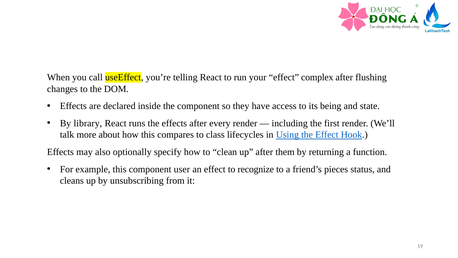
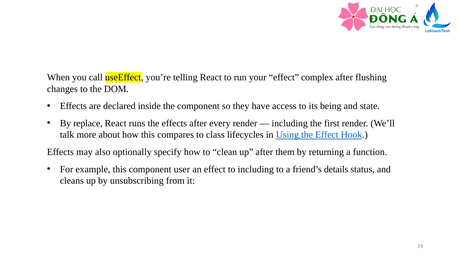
library: library -> replace
to recognize: recognize -> including
pieces: pieces -> details
